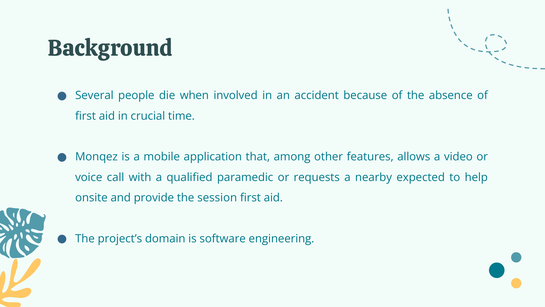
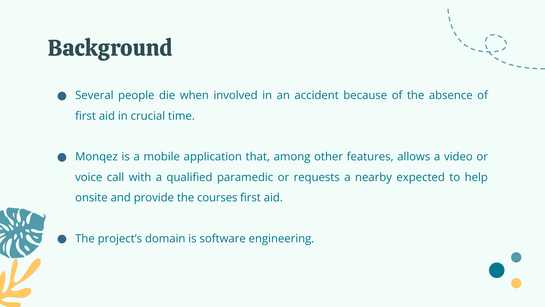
session: session -> courses
